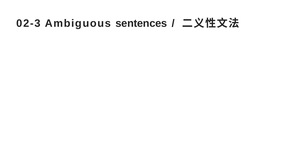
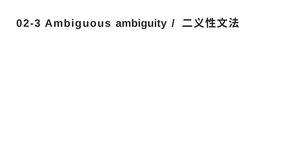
sentences: sentences -> ambiguity
